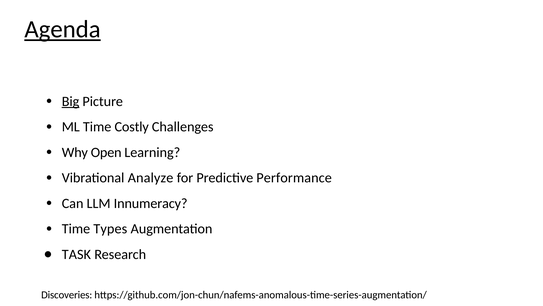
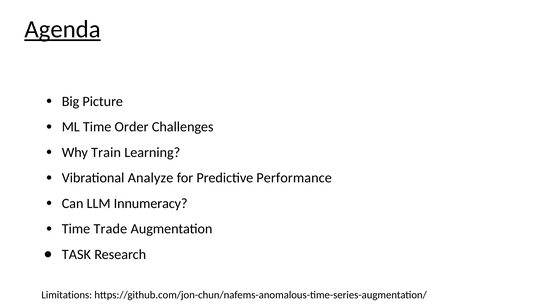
Big underline: present -> none
Costly: Costly -> Order
Open: Open -> Train
Types: Types -> Trade
Discoveries: Discoveries -> Limitations
